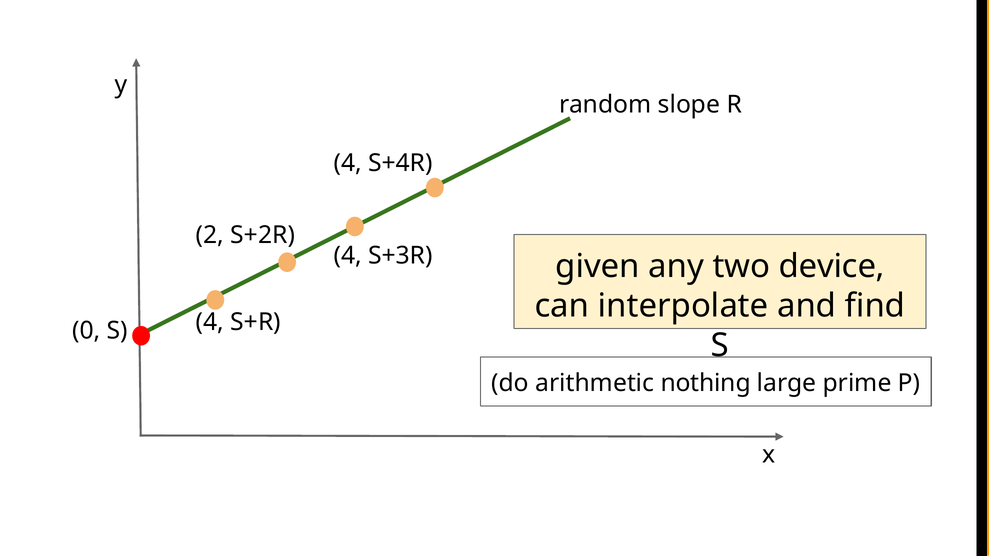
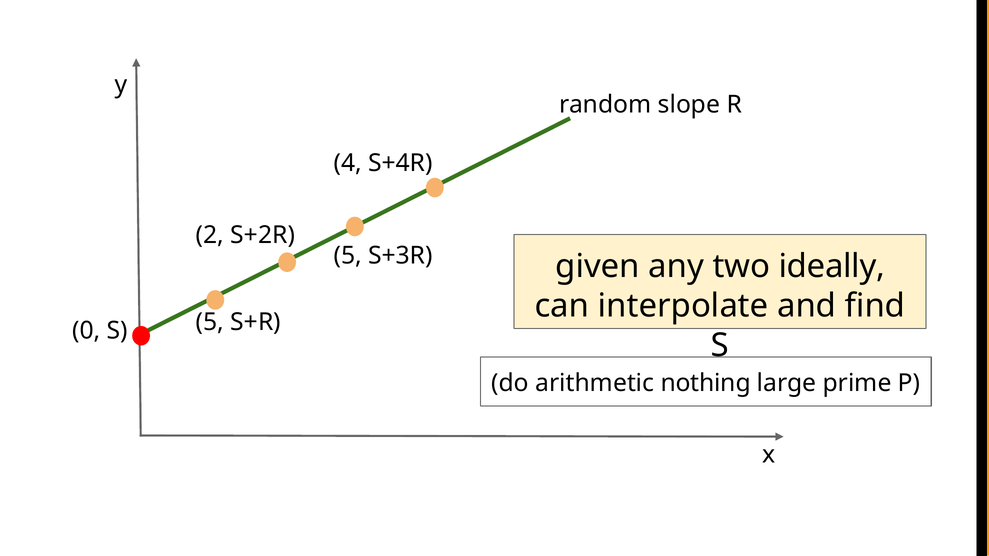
4 at (348, 256): 4 -> 5
device: device -> ideally
4 at (210, 322): 4 -> 5
